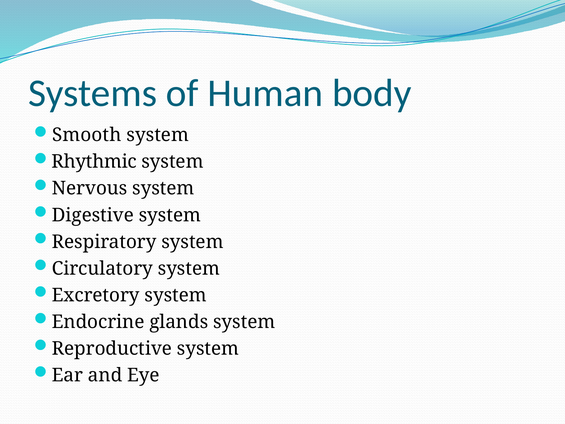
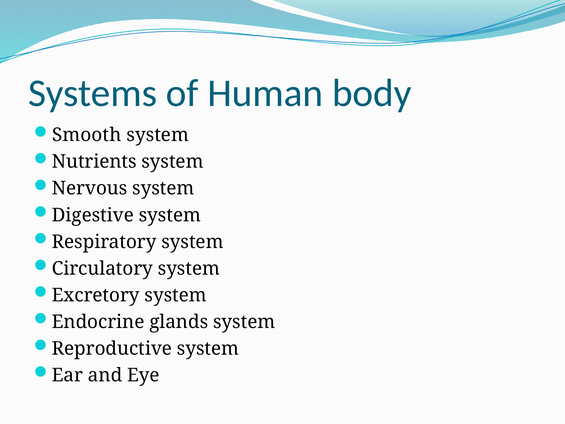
Rhythmic: Rhythmic -> Nutrients
